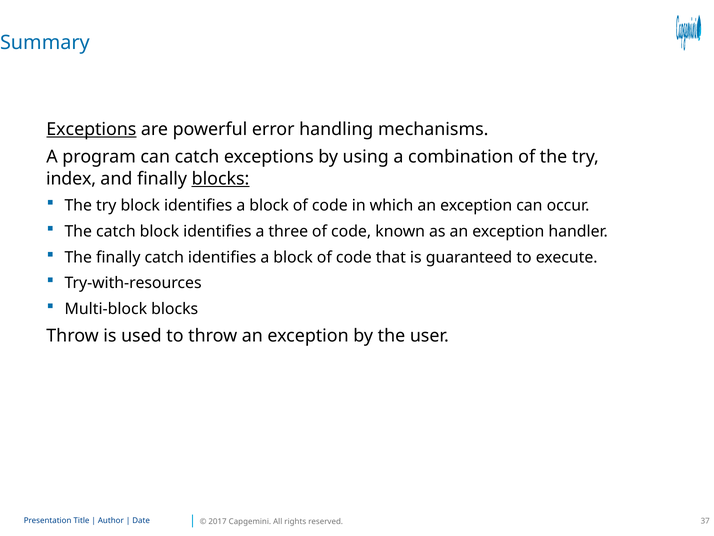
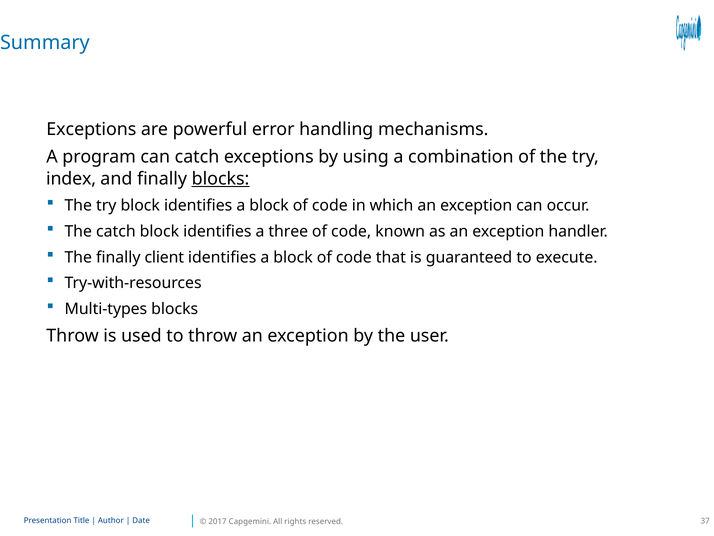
Exceptions at (91, 129) underline: present -> none
finally catch: catch -> client
Multi-block: Multi-block -> Multi-types
